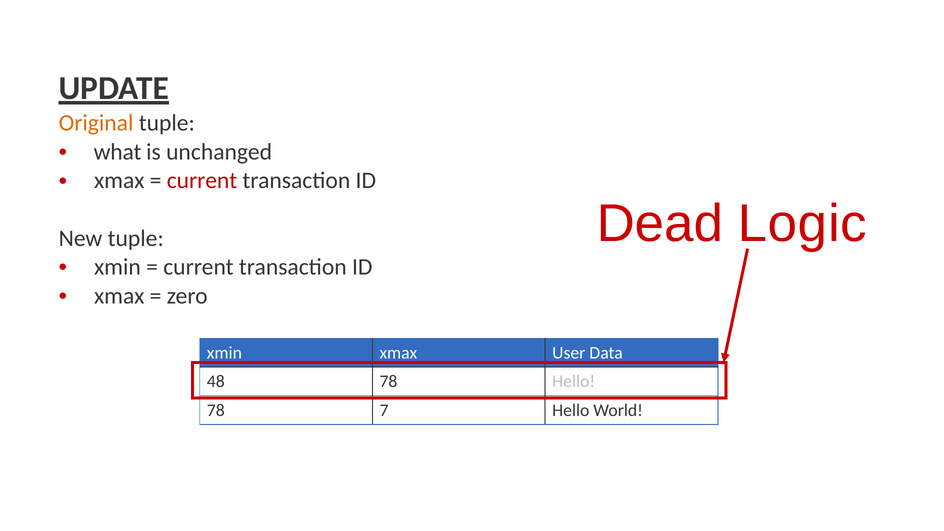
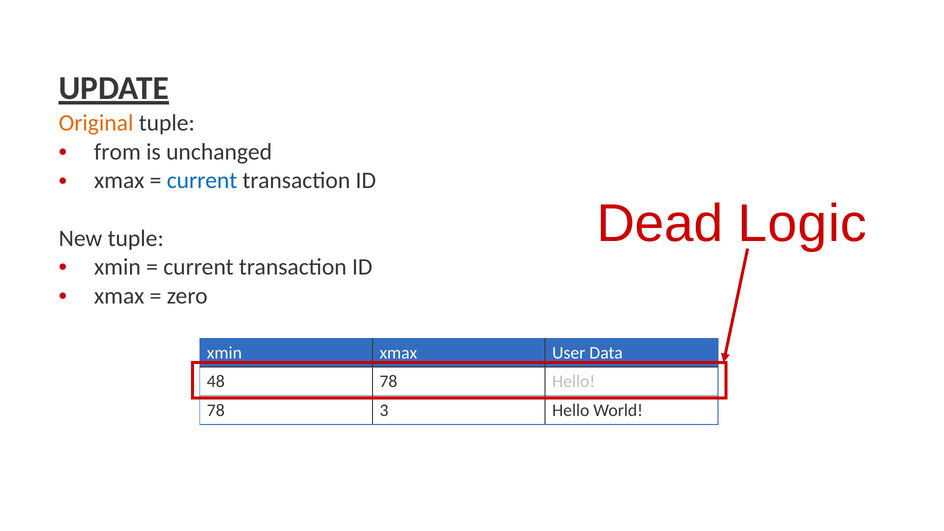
what: what -> from
current at (202, 181) colour: red -> blue
7: 7 -> 3
